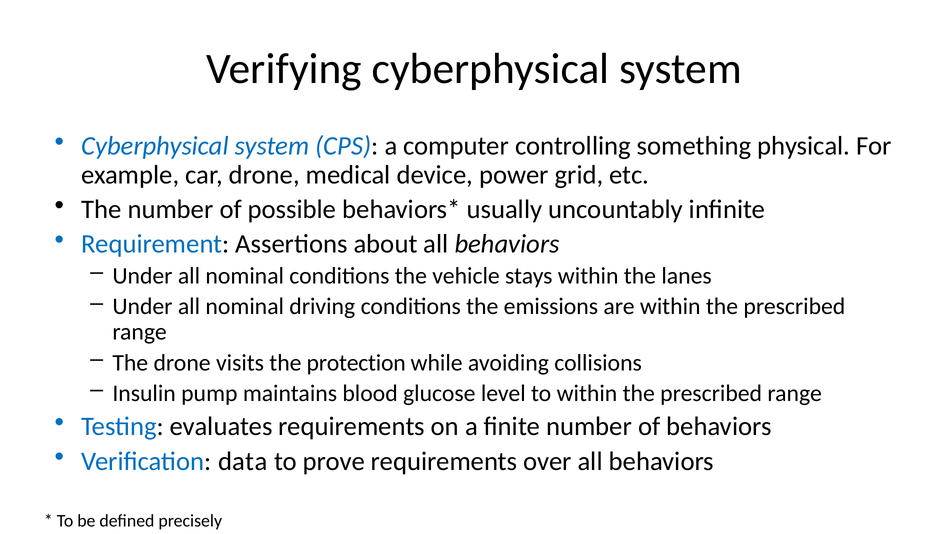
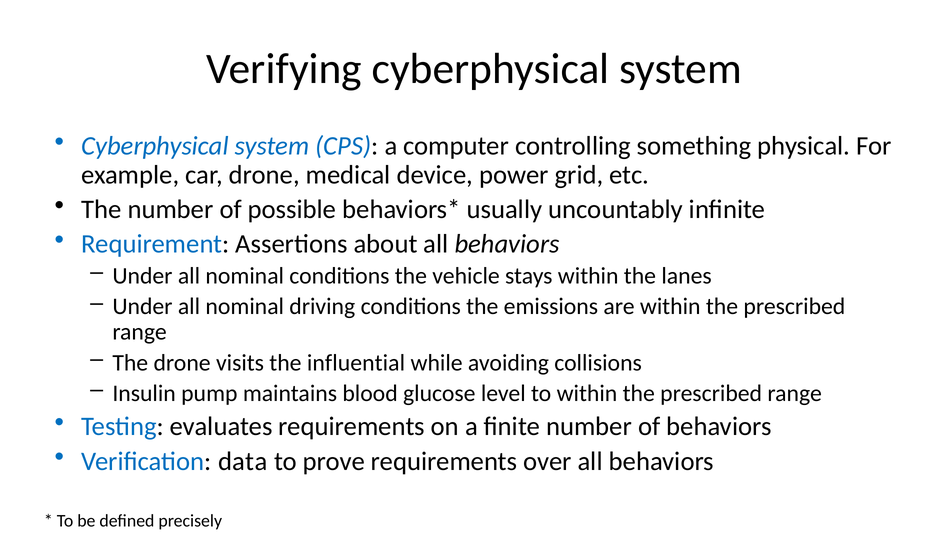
protection: protection -> influential
